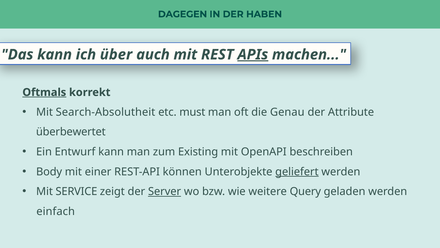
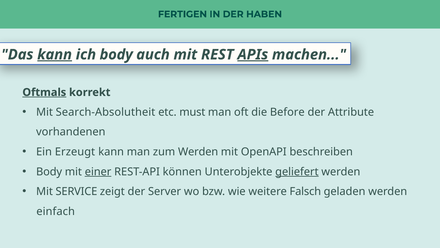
DAGEGEN: DAGEGEN -> FERTIGEN
kann at (55, 54) underline: none -> present
ich über: über -> body
Genau: Genau -> Before
überbewertet: überbewertet -> vorhandenen
Entwurf: Entwurf -> Erzeugt
zum Existing: Existing -> Werden
einer underline: none -> present
Server underline: present -> none
Query: Query -> Falsch
